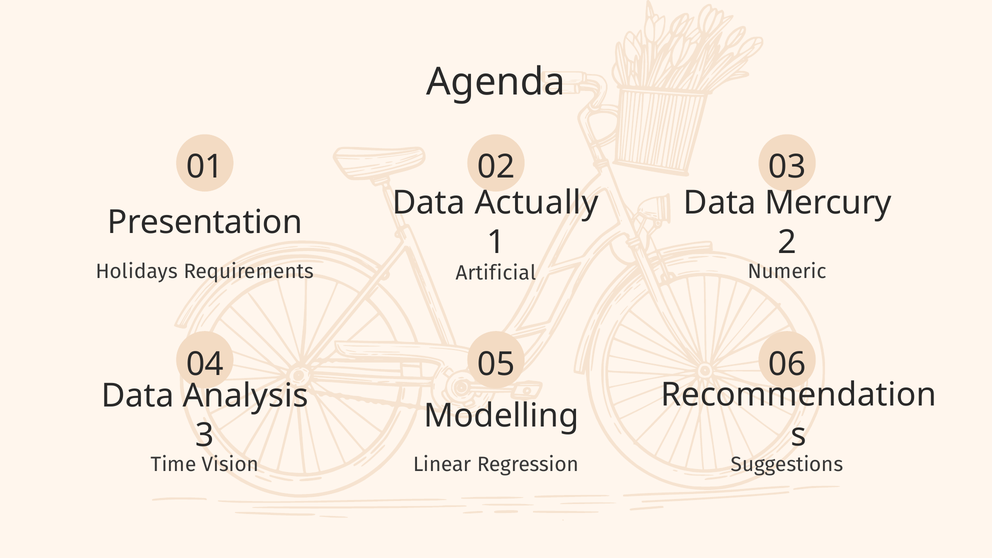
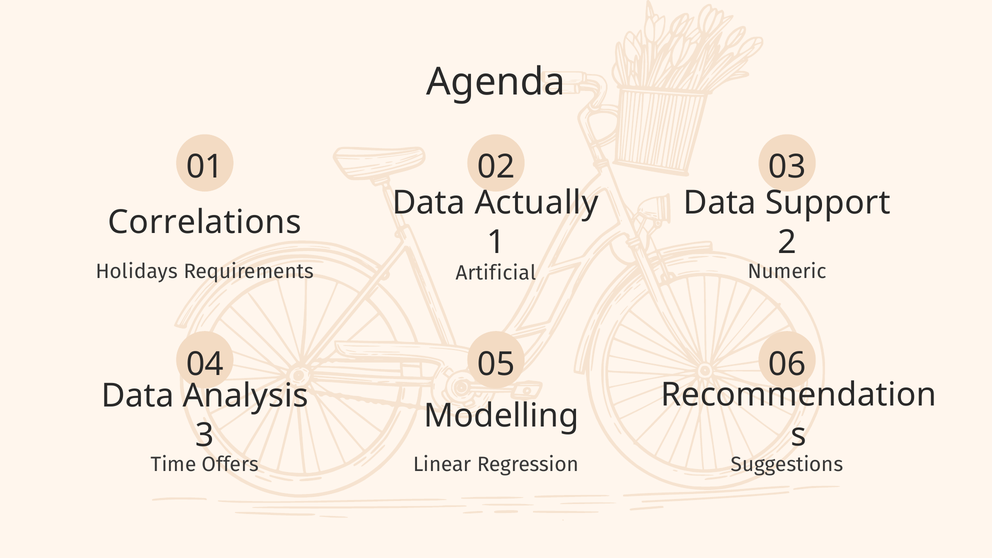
Mercury: Mercury -> Support
Presentation: Presentation -> Correlations
Vision: Vision -> Offers
